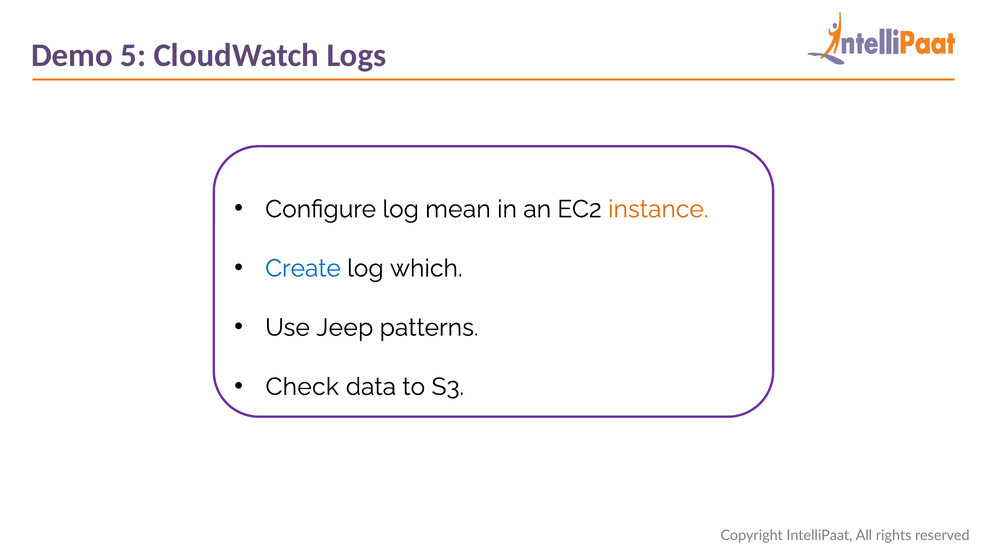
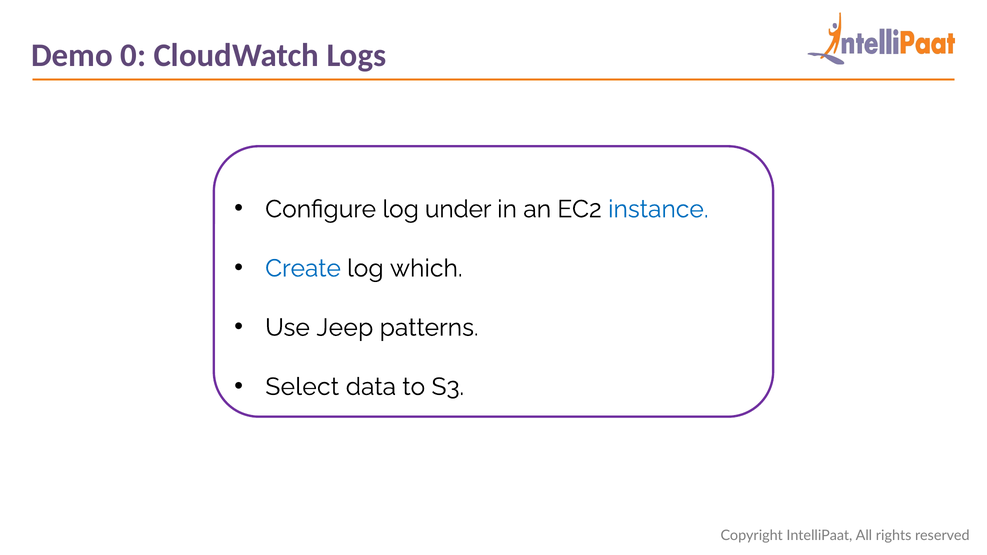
5: 5 -> 0
mean: mean -> under
instance colour: orange -> blue
Check: Check -> Select
